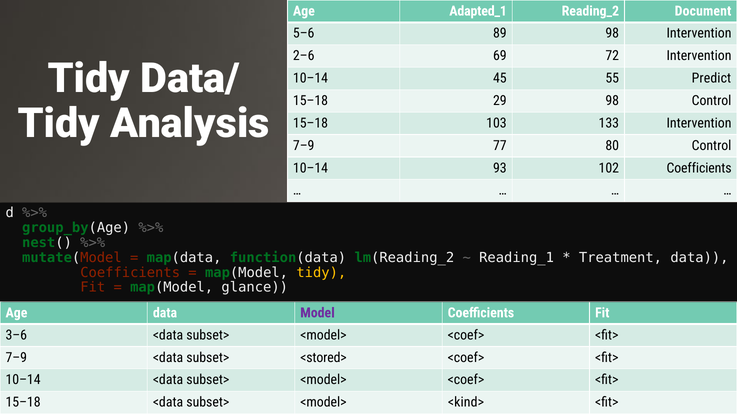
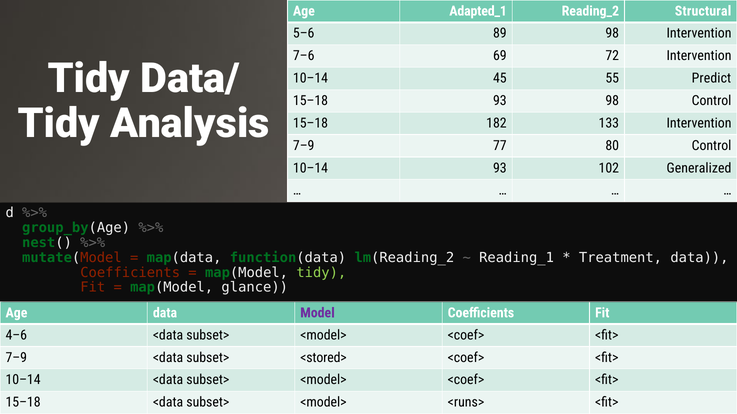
Document: Document -> Structural
2–6: 2–6 -> 7–6
15–18 29: 29 -> 93
103: 103 -> 182
102 Coefficients: Coefficients -> Generalized
tidy at (321, 273) colour: yellow -> light green
3–6: 3–6 -> 4–6
<kind>: <kind> -> <runs>
